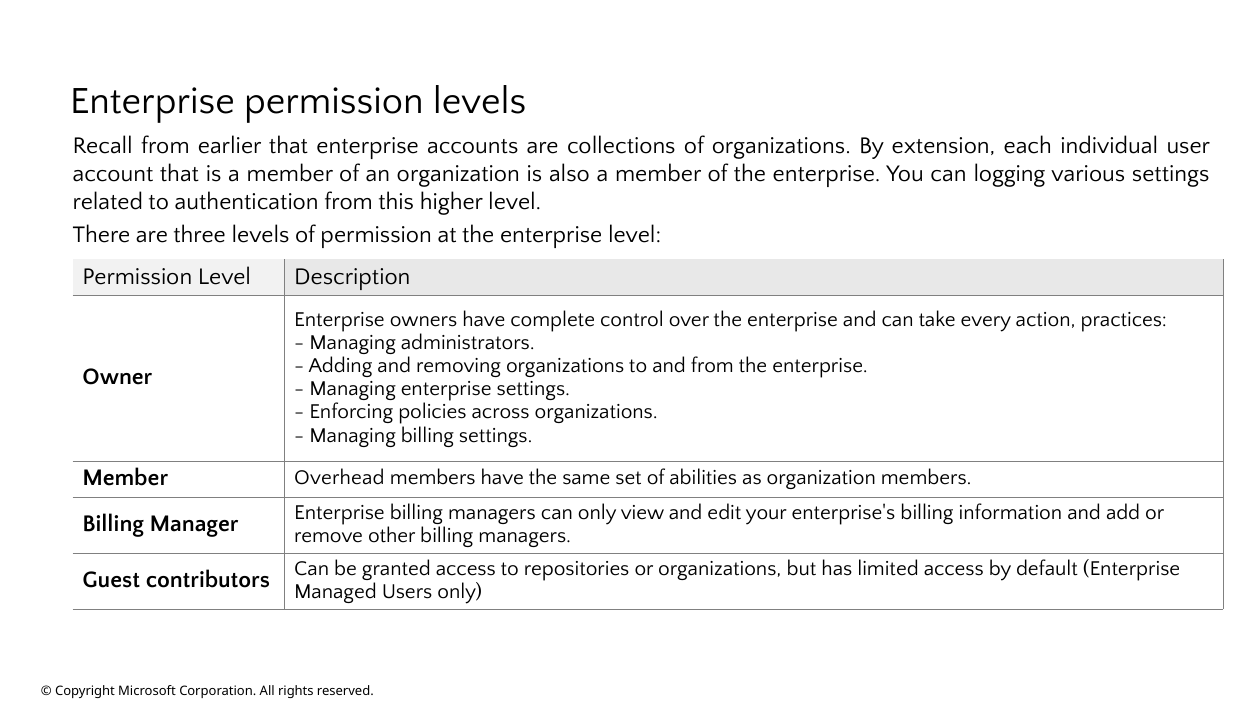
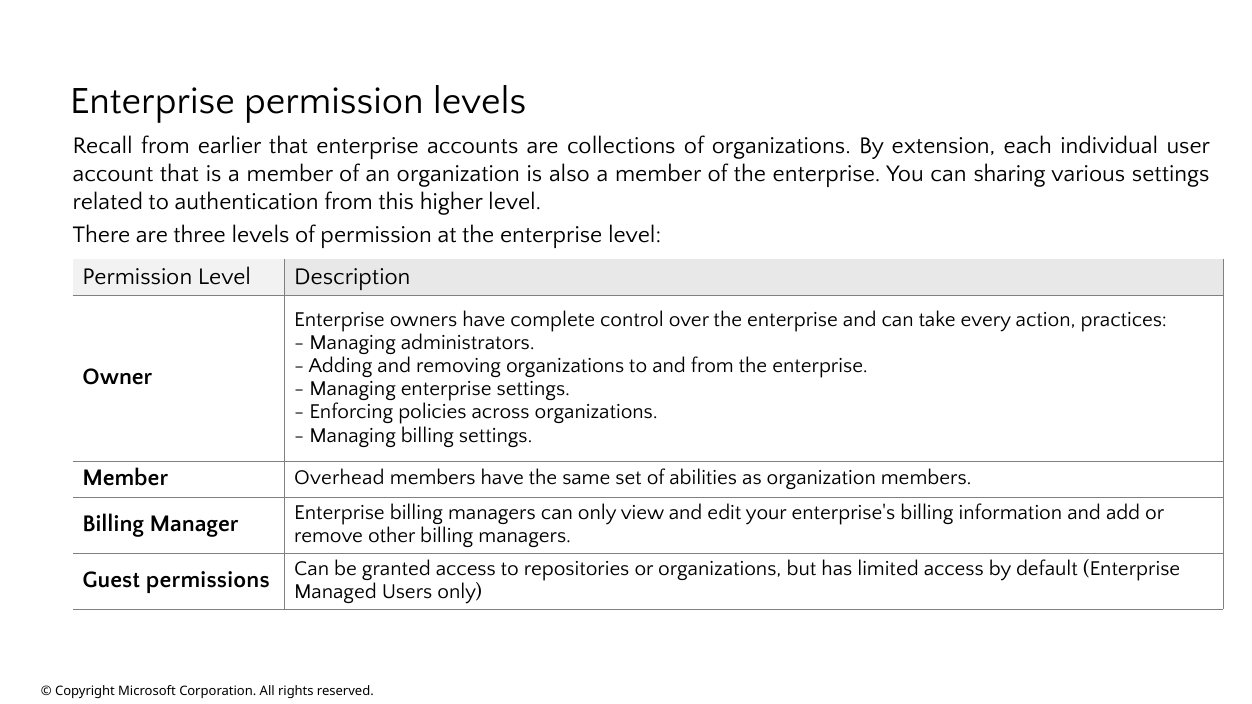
logging: logging -> sharing
contributors: contributors -> permissions
